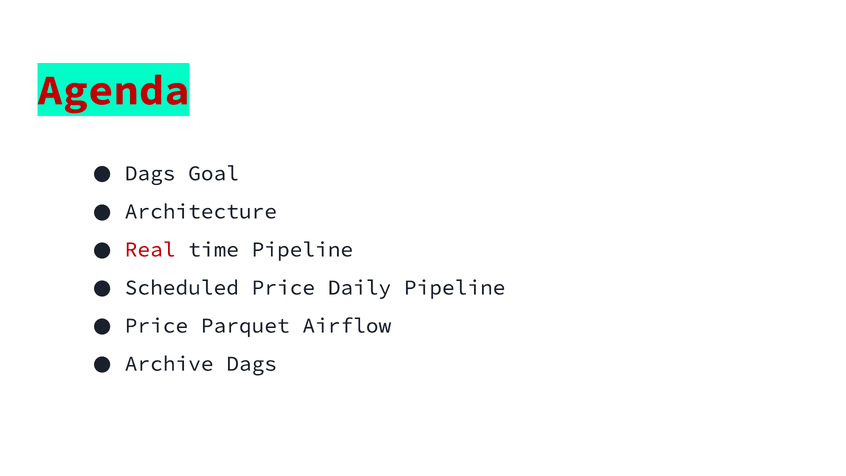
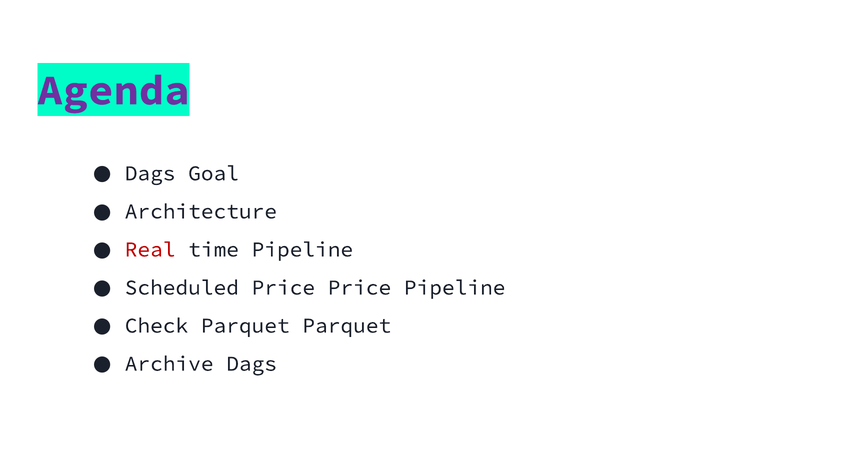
Agenda colour: red -> purple
Price Daily: Daily -> Price
Price at (156, 326): Price -> Check
Parquet Airflow: Airflow -> Parquet
